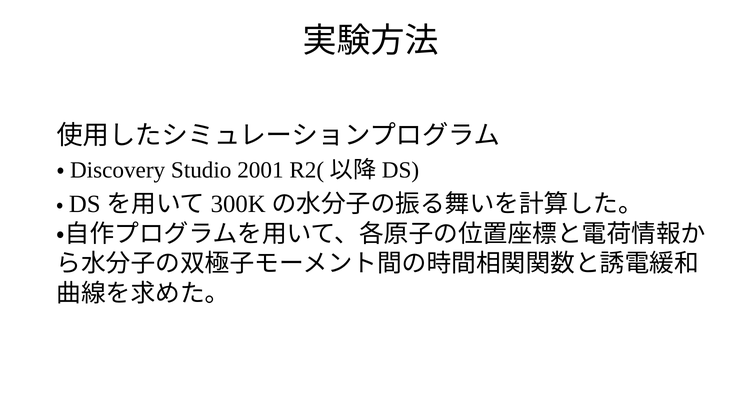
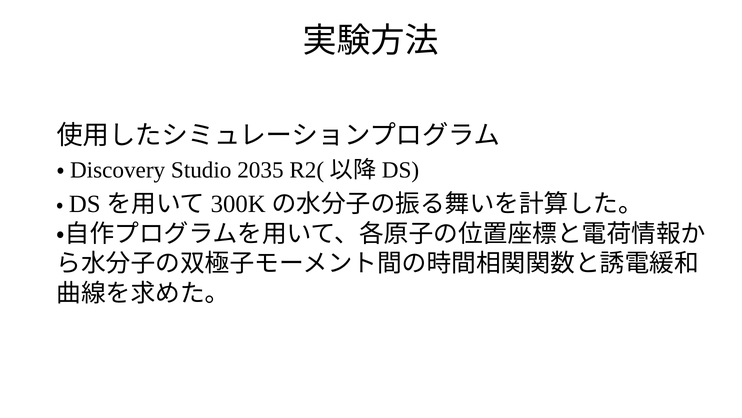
2001: 2001 -> 2035
